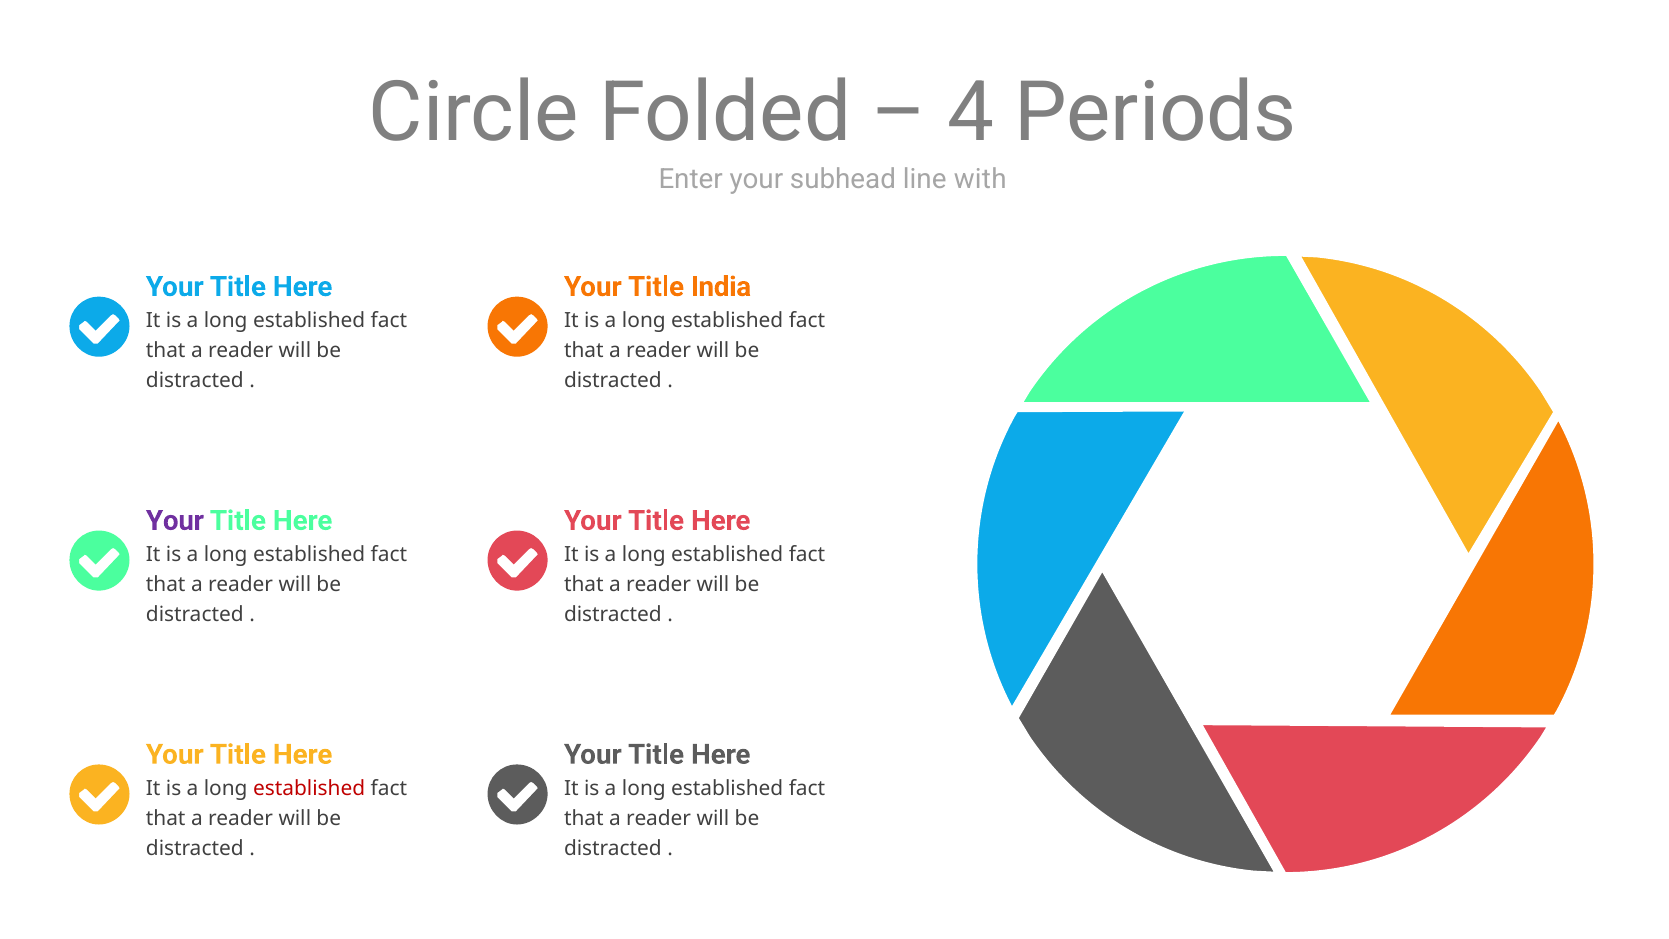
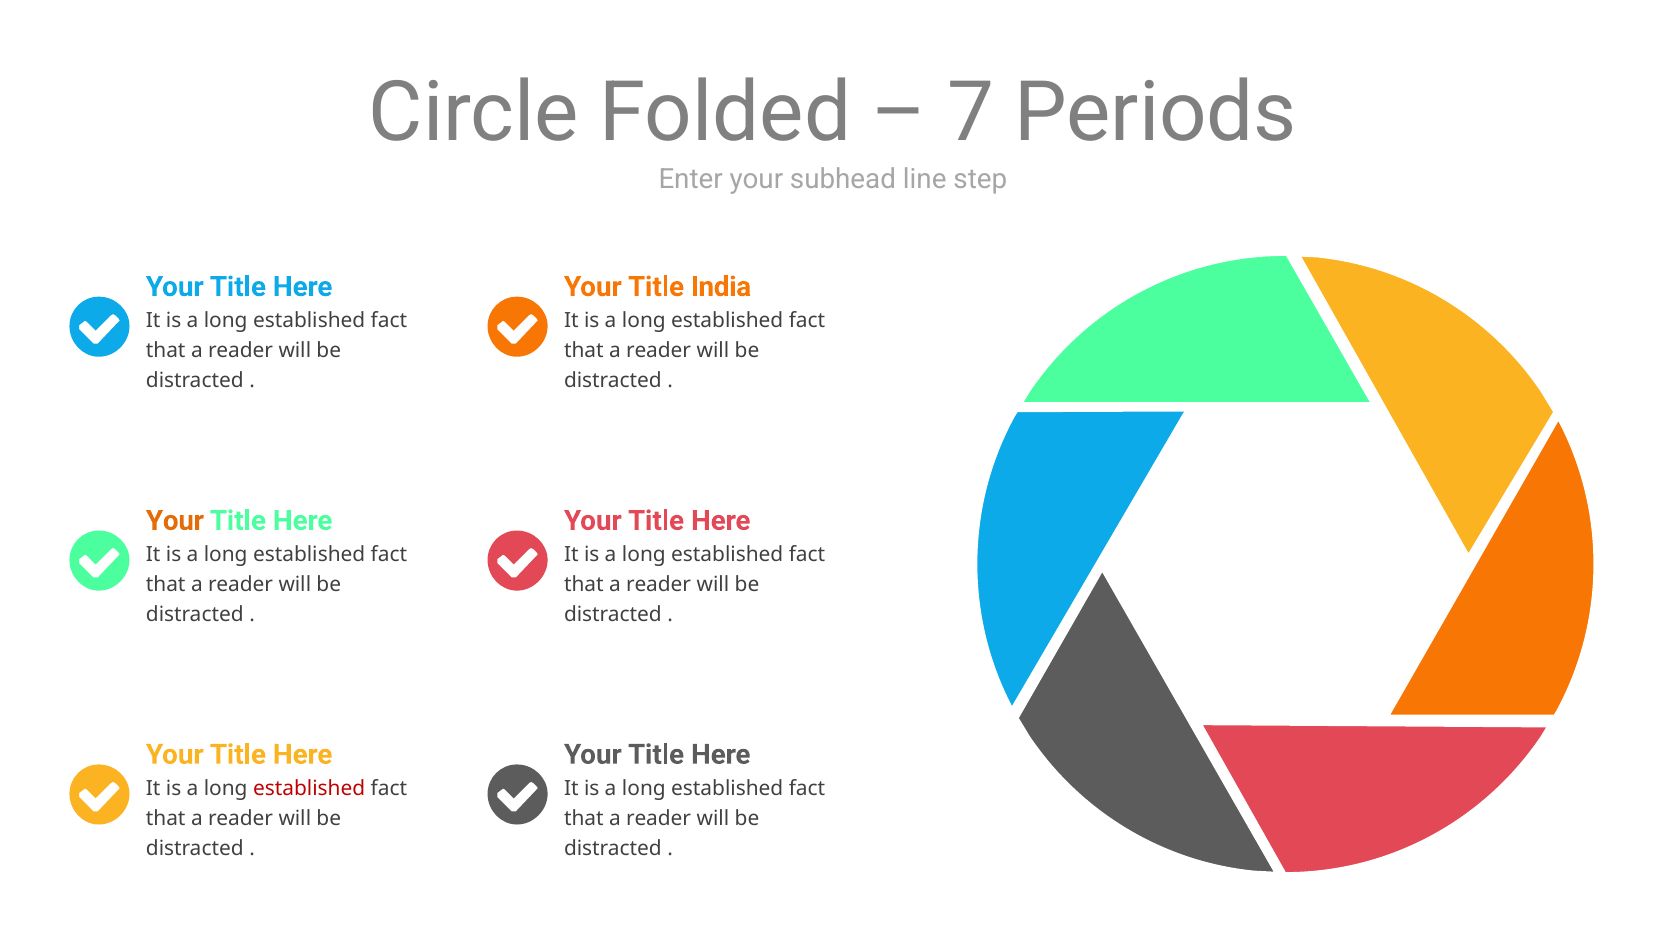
4: 4 -> 7
with: with -> step
Your at (175, 521) colour: purple -> orange
